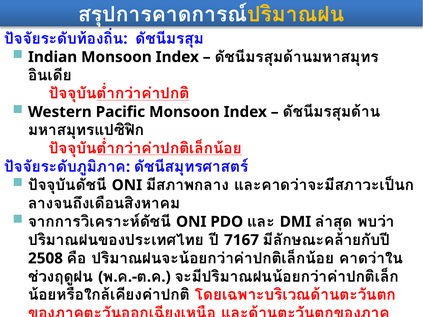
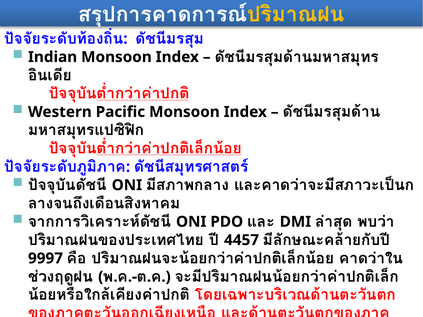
7167: 7167 -> 4457
2508: 2508 -> 9997
